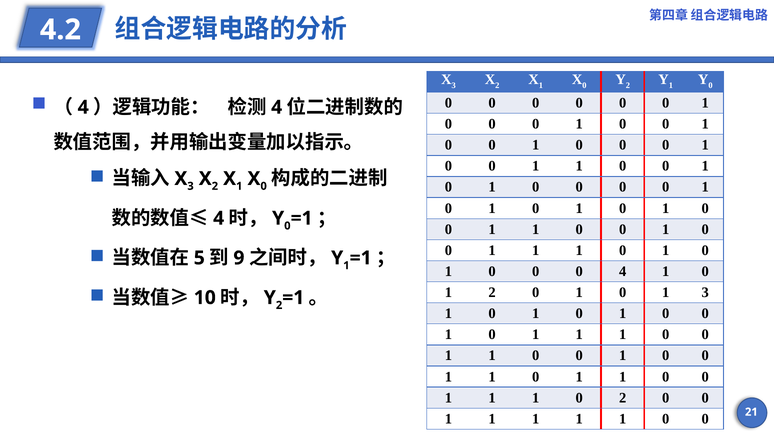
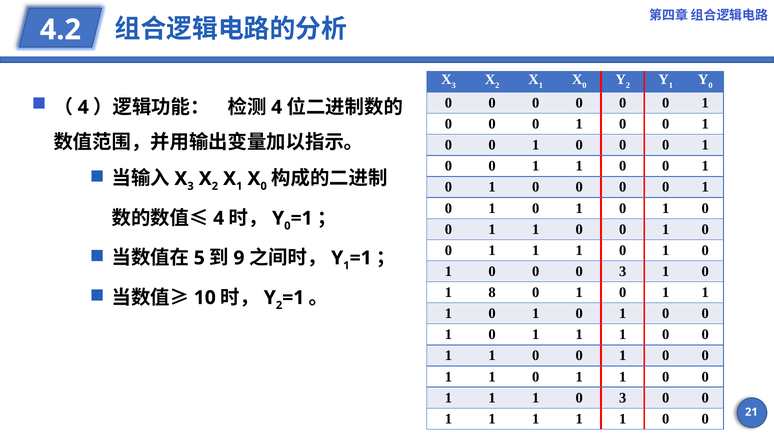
0 0 4: 4 -> 3
1 2: 2 -> 8
3 at (705, 292): 3 -> 1
1 0 2: 2 -> 3
